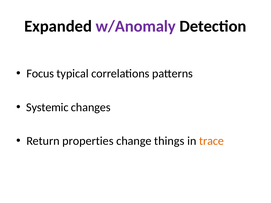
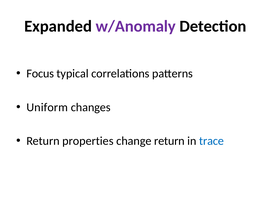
Systemic: Systemic -> Uniform
change things: things -> return
trace colour: orange -> blue
